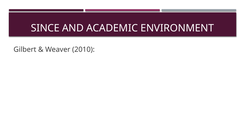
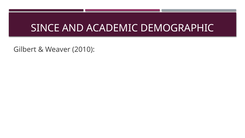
ENVIRONMENT: ENVIRONMENT -> DEMOGRAPHIC
